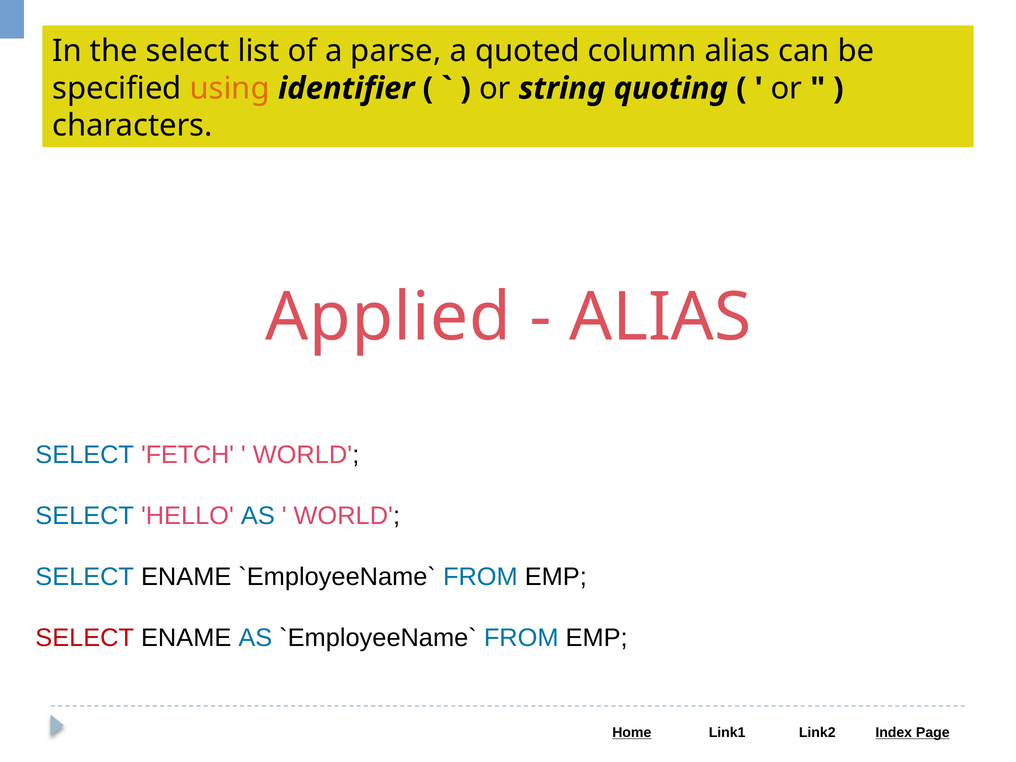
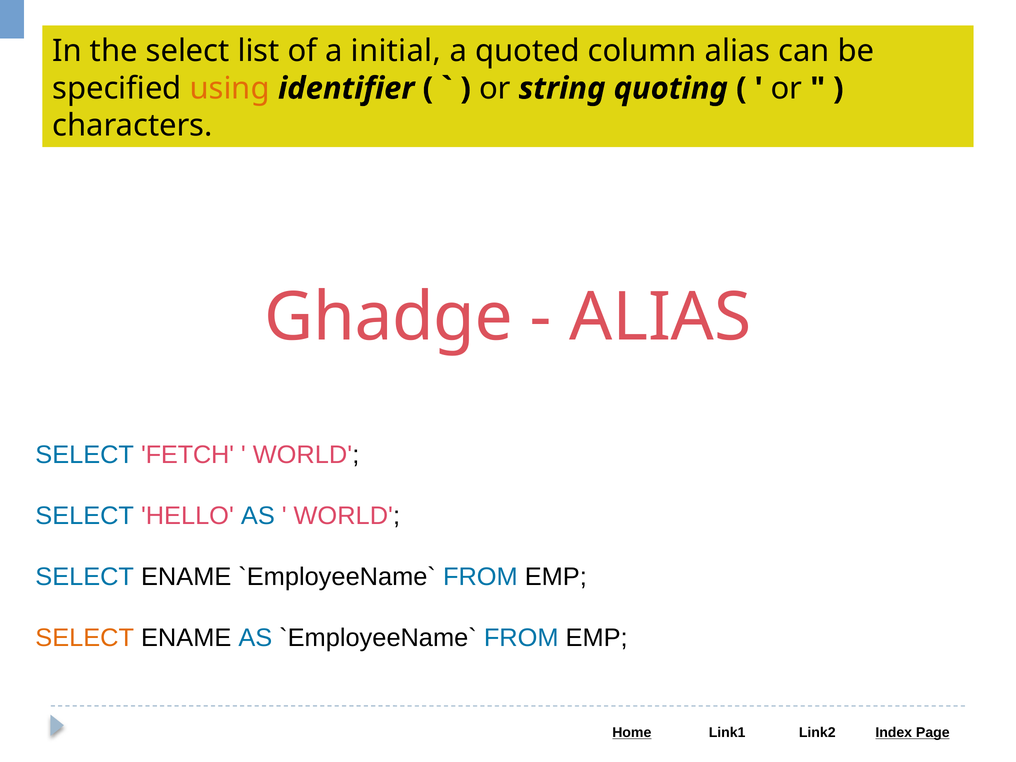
parse: parse -> initial
Applied: Applied -> Ghadge
SELECT at (85, 638) colour: red -> orange
